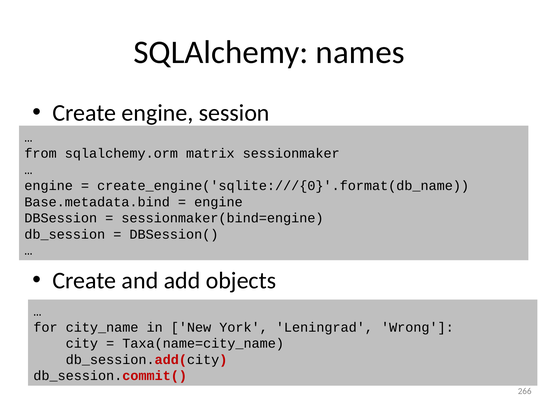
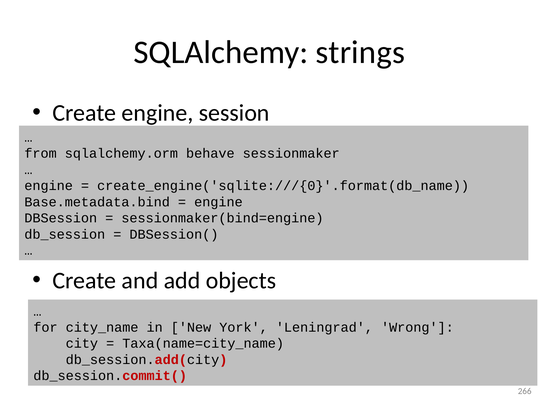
names: names -> strings
matrix: matrix -> behave
